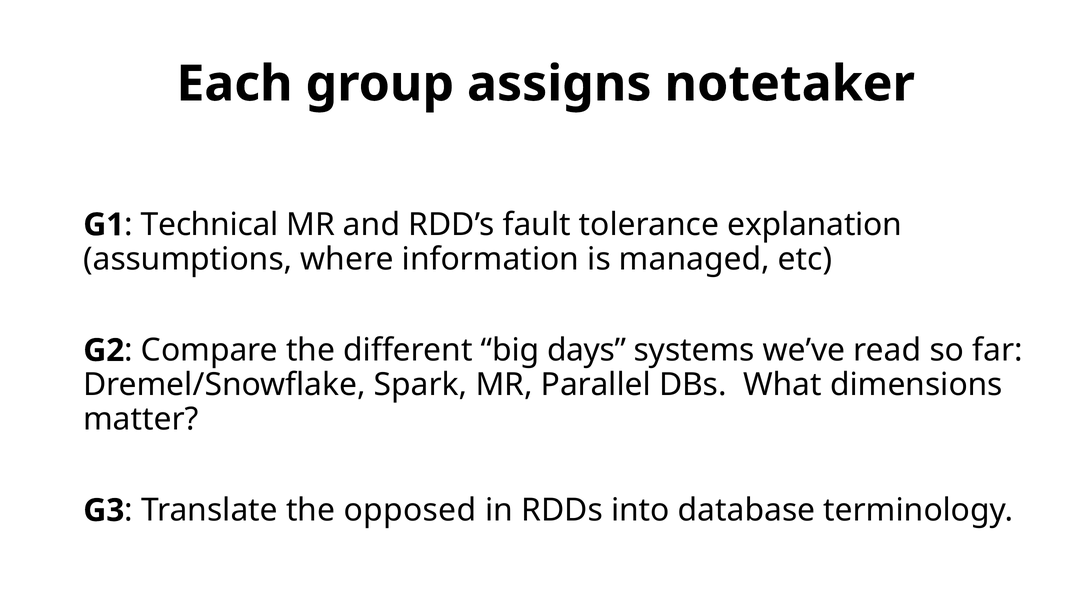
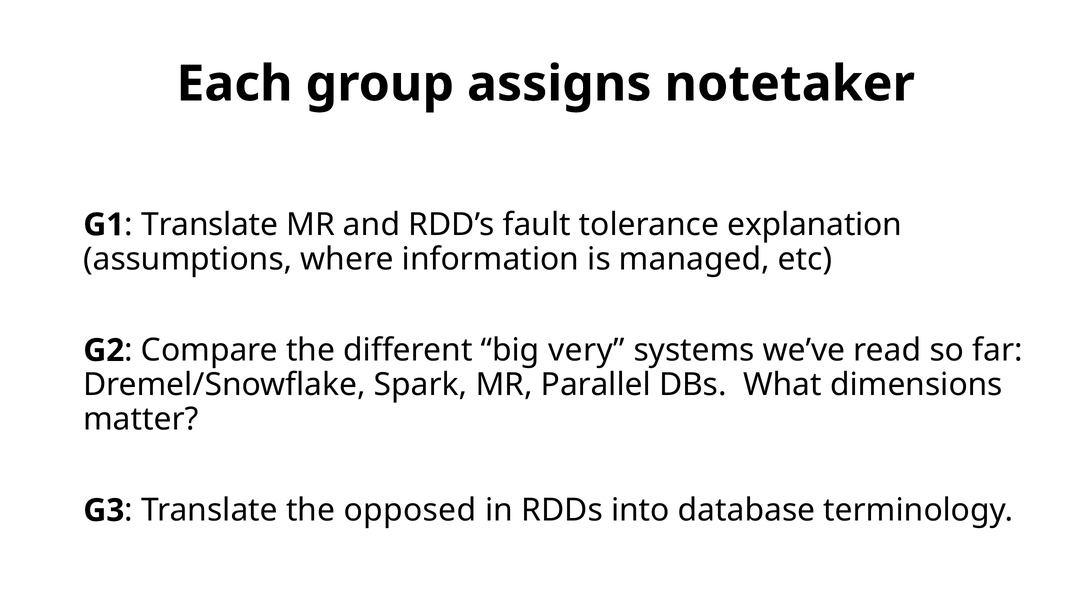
Technical at (210, 225): Technical -> Translate
days: days -> very
